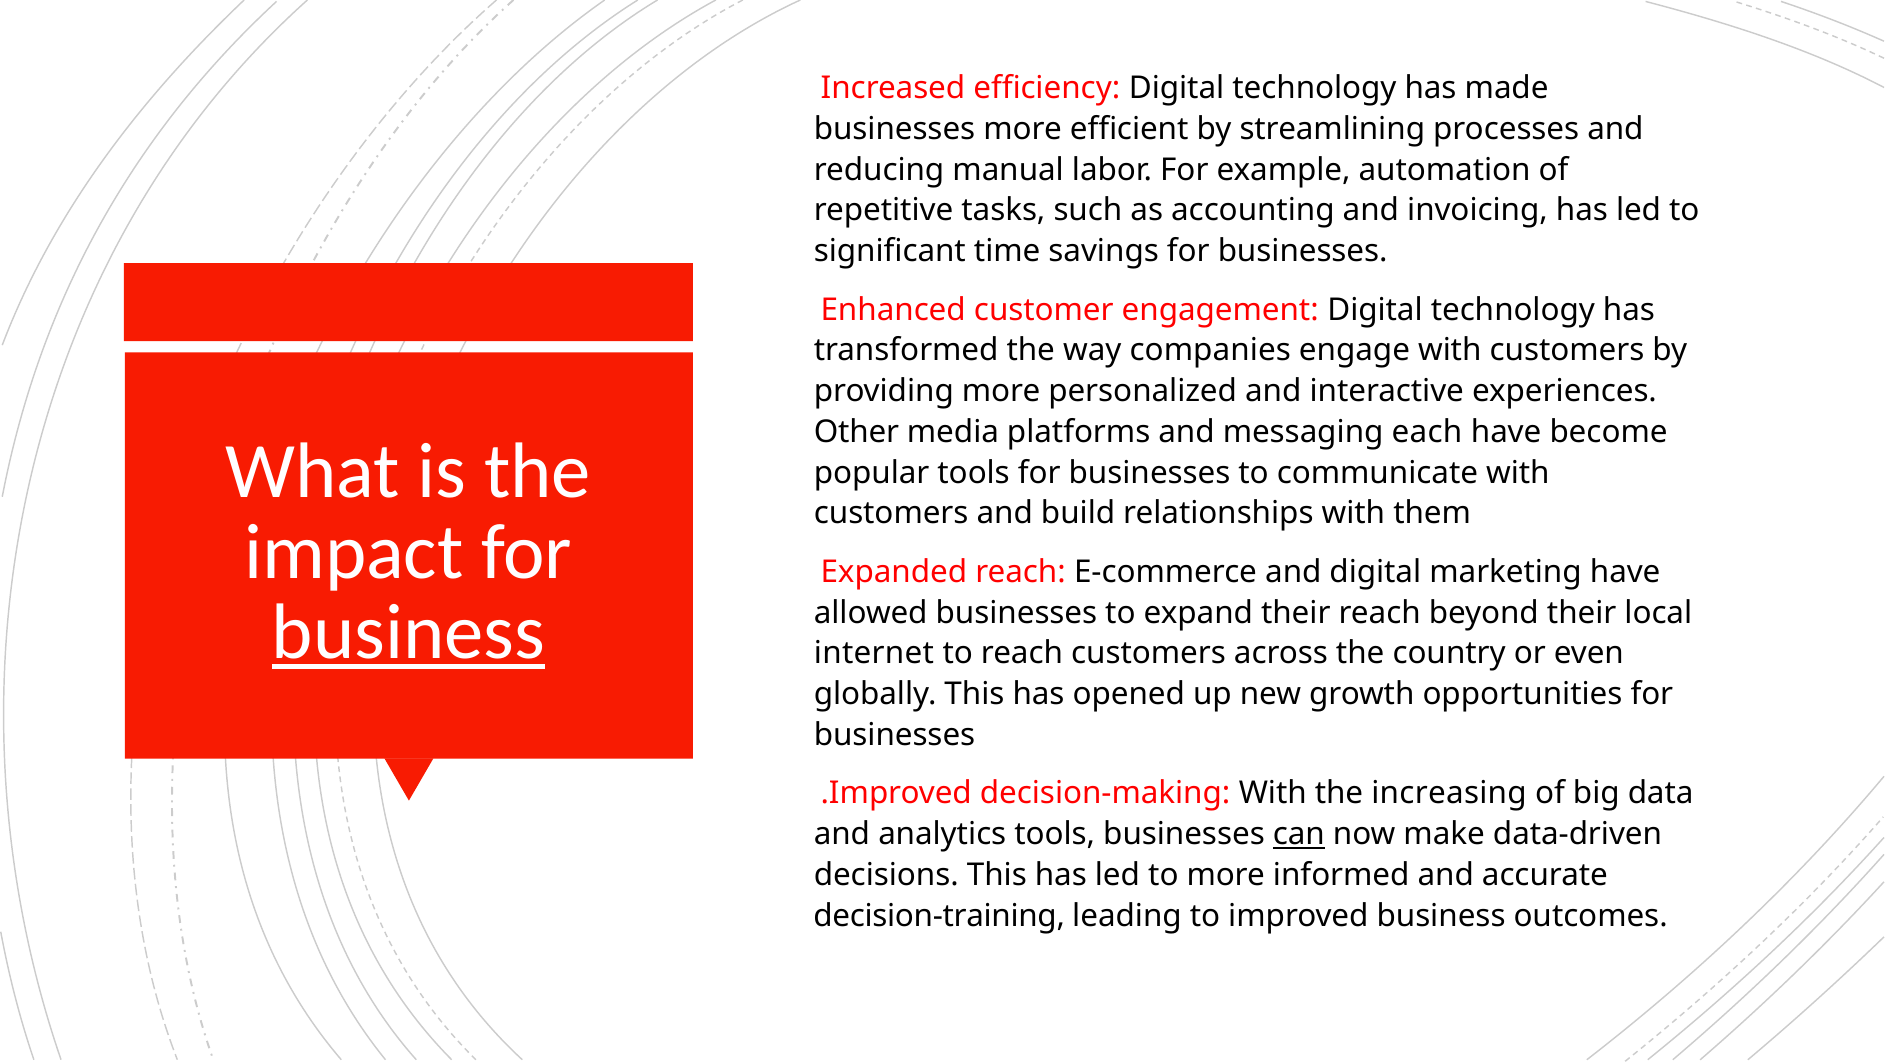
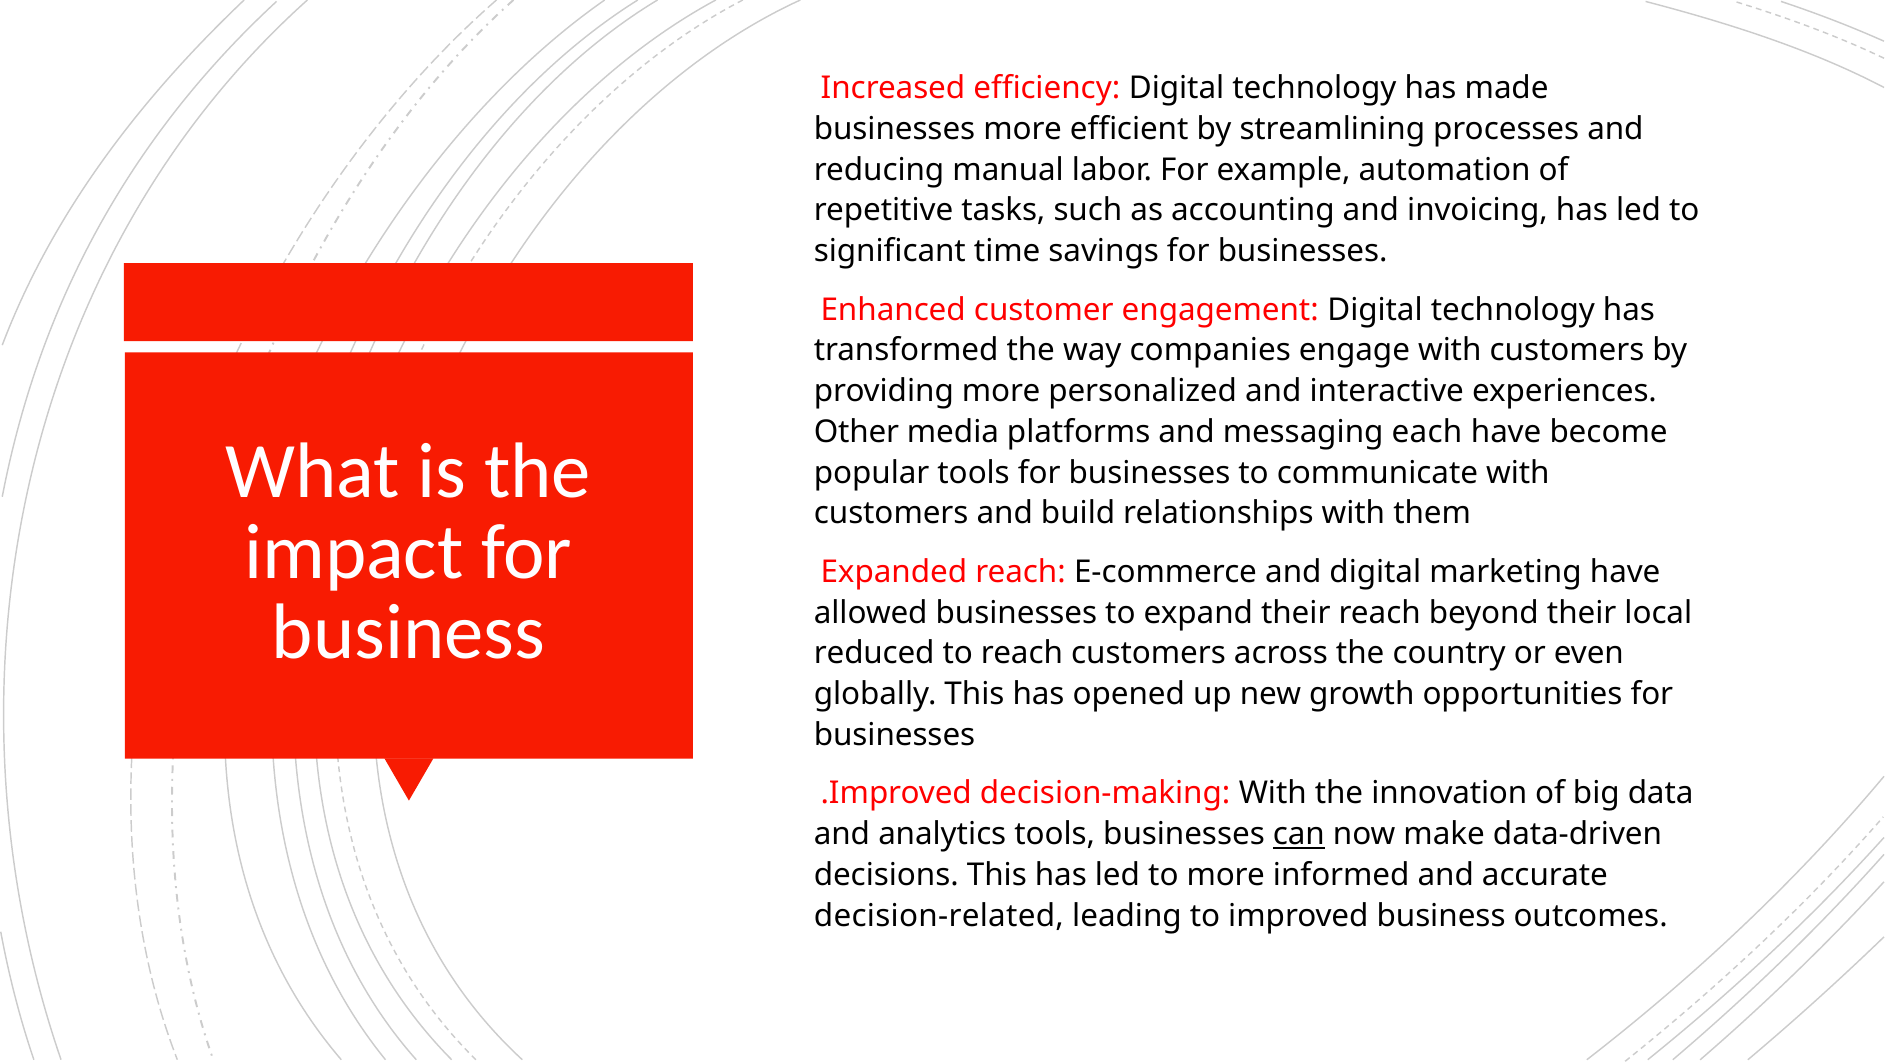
business at (408, 632) underline: present -> none
internet: internet -> reduced
increasing: increasing -> innovation
decision-training: decision-training -> decision-related
